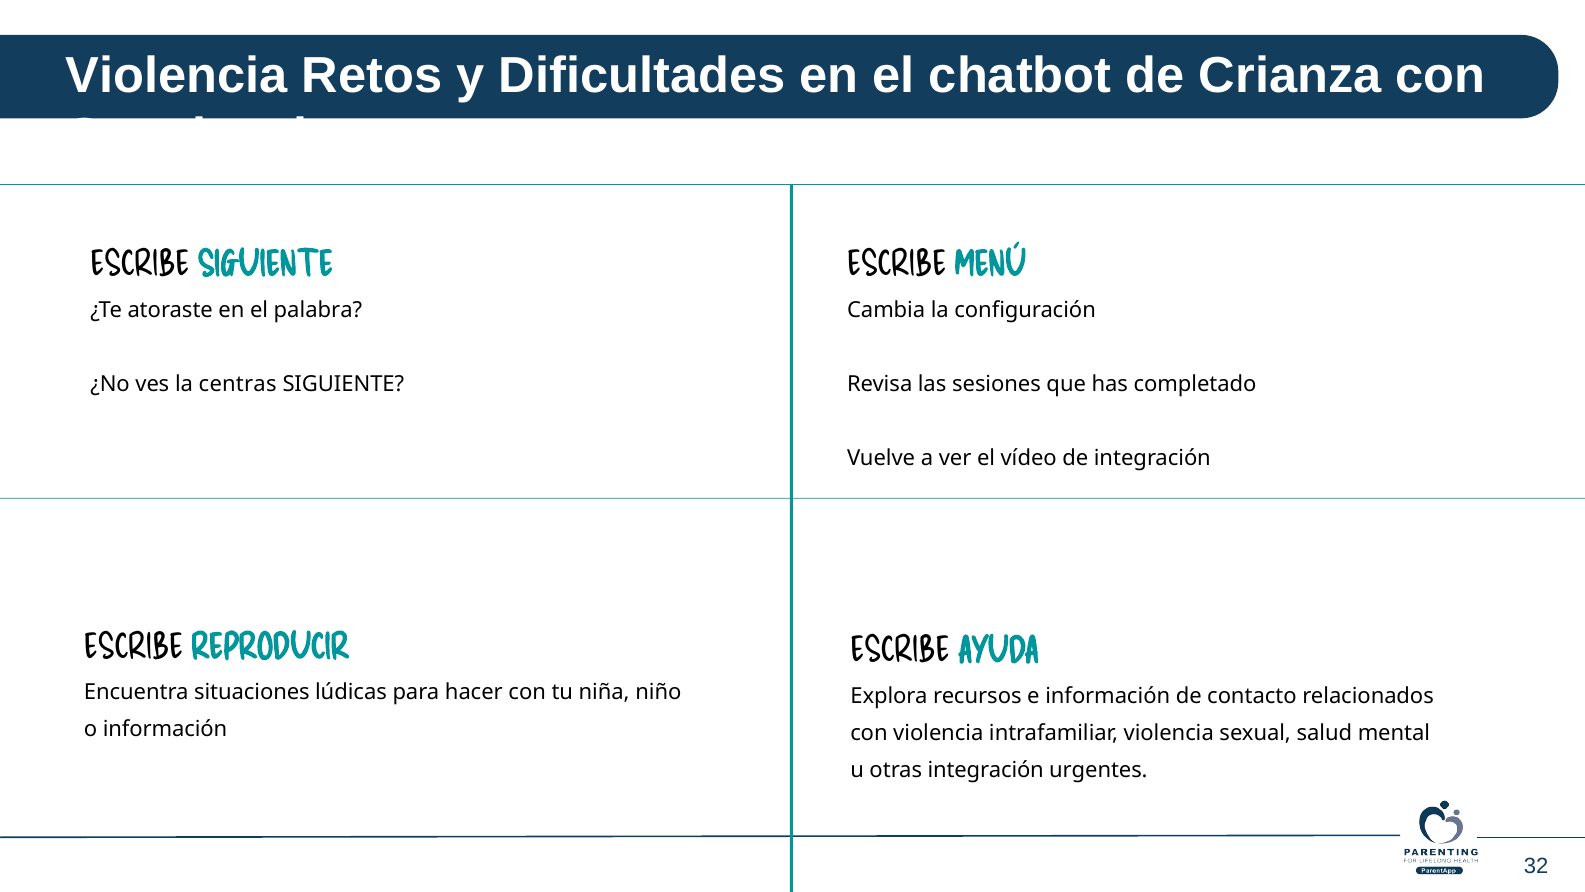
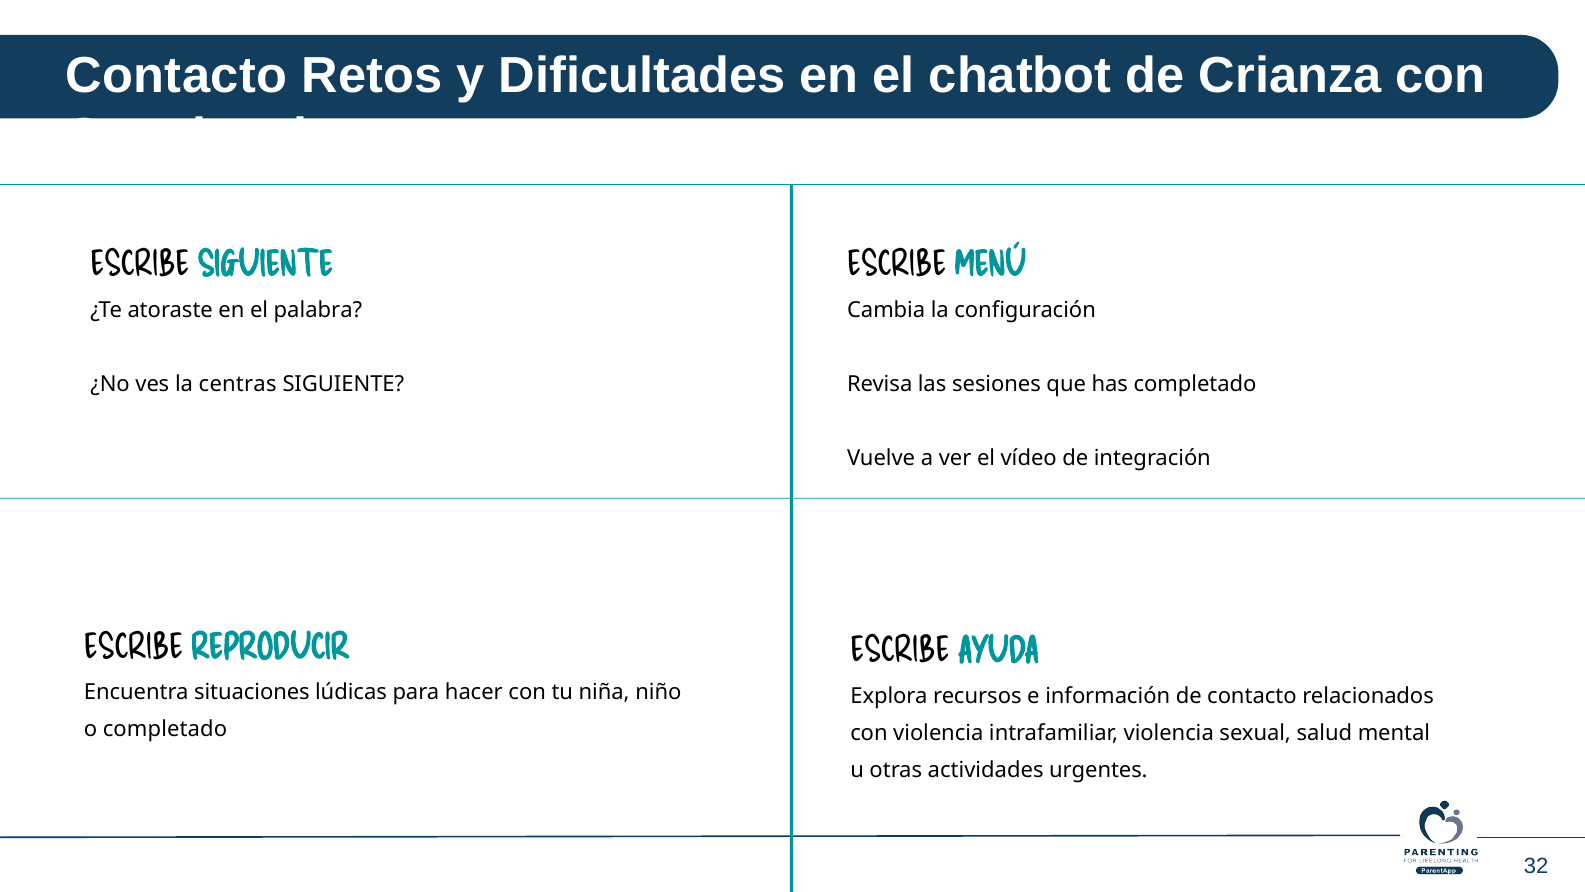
Violencia at (177, 76): Violencia -> Contacto
o información: información -> completado
otras integración: integración -> actividades
